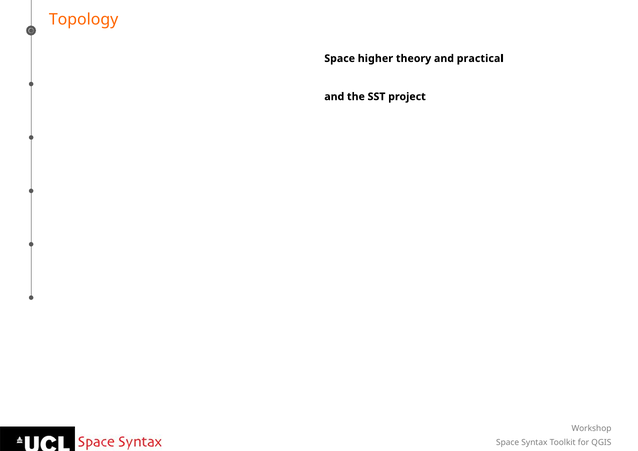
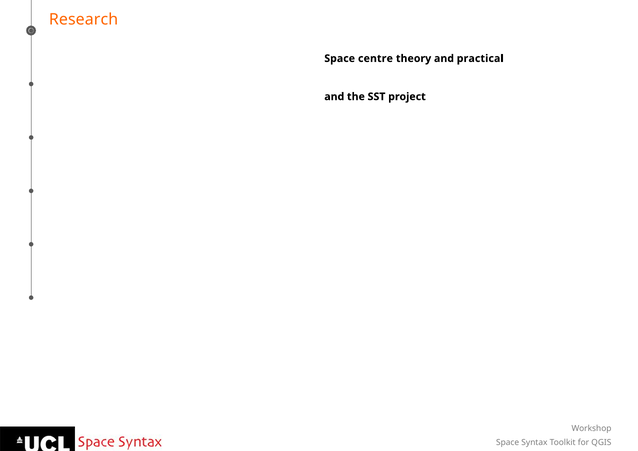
Topology: Topology -> Research
higher: higher -> centre
